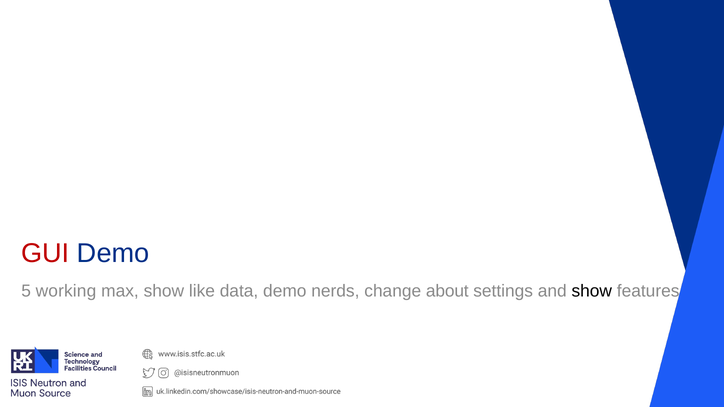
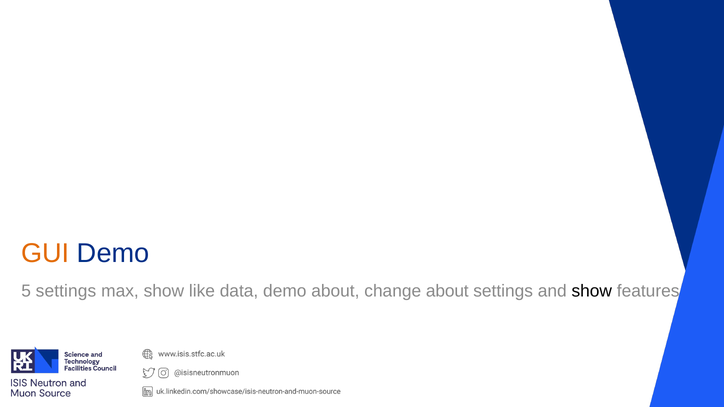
GUI colour: red -> orange
5 working: working -> settings
demo nerds: nerds -> about
